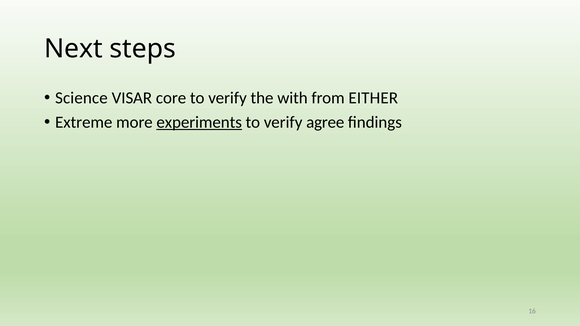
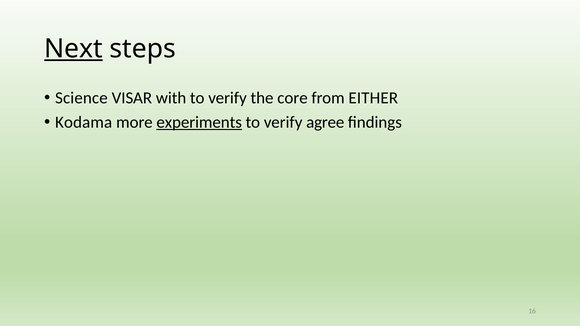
Next underline: none -> present
core: core -> with
with: with -> core
Extreme: Extreme -> Kodama
